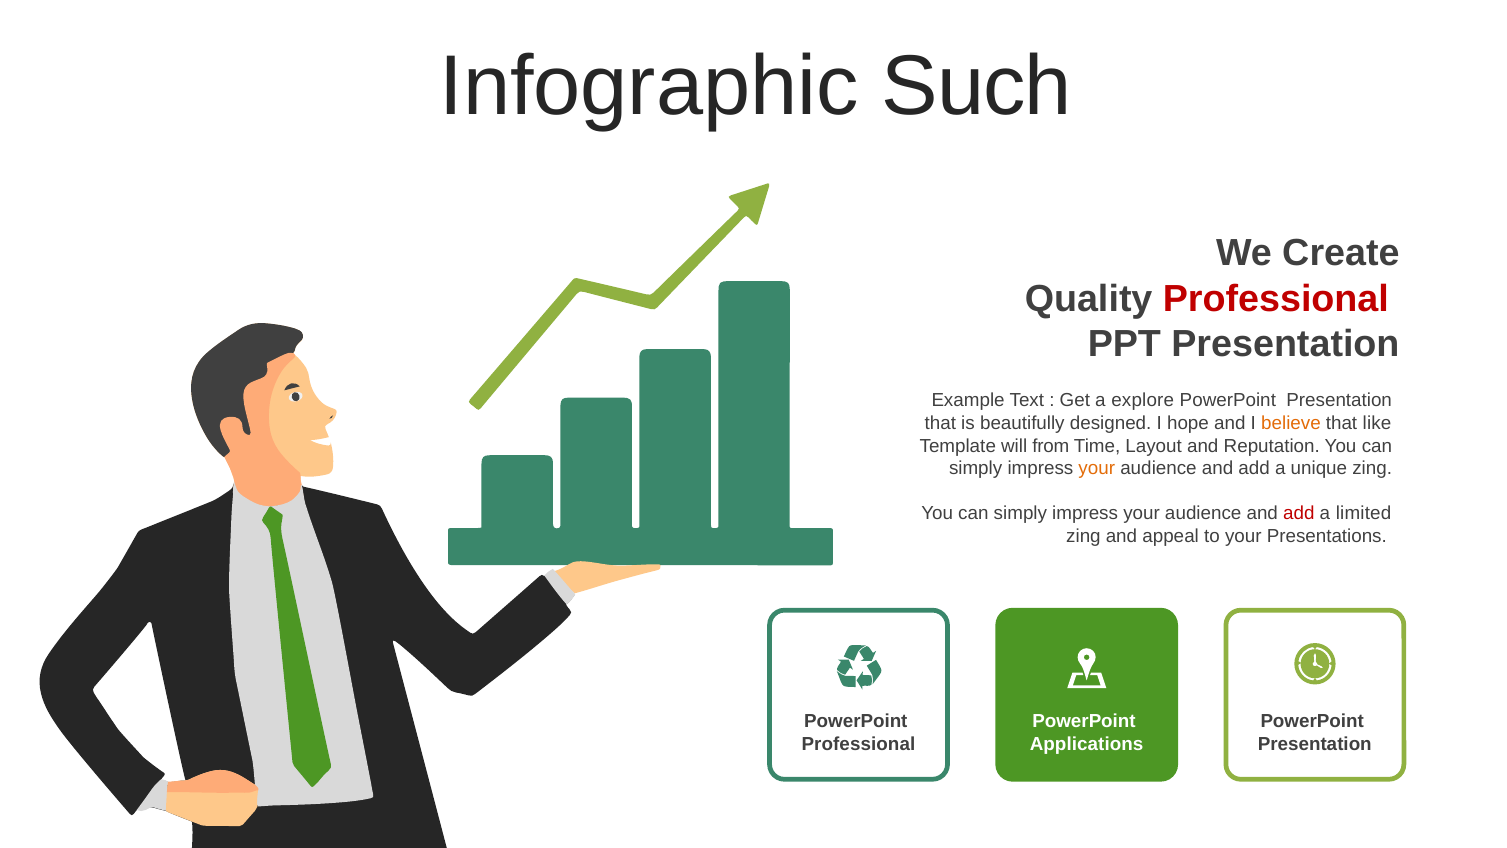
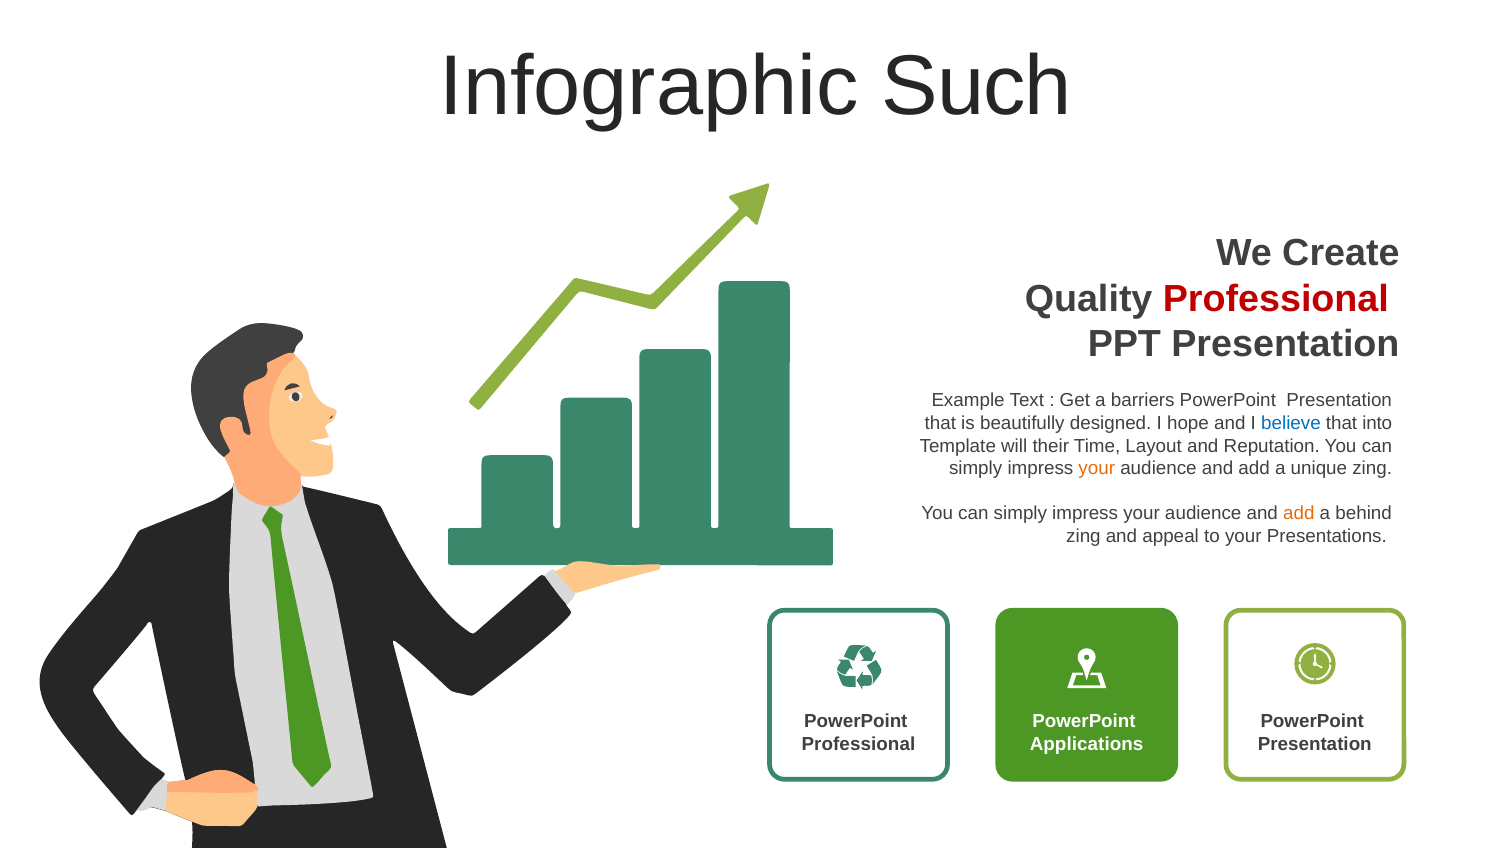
explore: explore -> barriers
believe colour: orange -> blue
like: like -> into
from: from -> their
add at (1299, 514) colour: red -> orange
limited: limited -> behind
